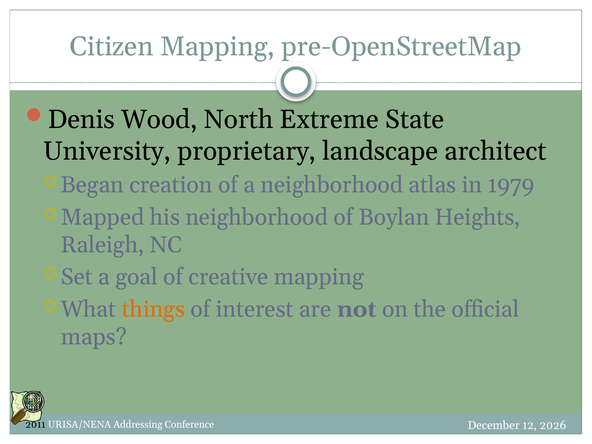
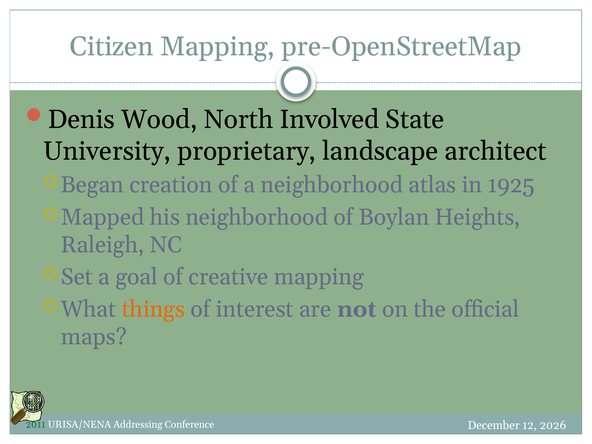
Extreme: Extreme -> Involved
1979: 1979 -> 1925
2011 colour: black -> green
